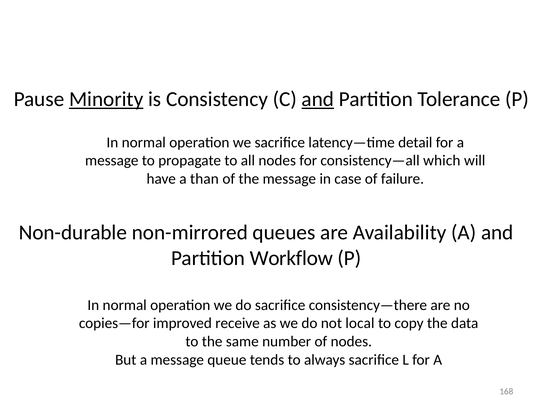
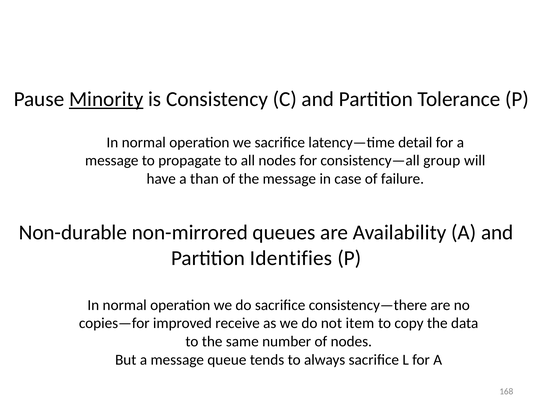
and at (318, 99) underline: present -> none
which: which -> group
Workflow: Workflow -> Identifies
local: local -> item
